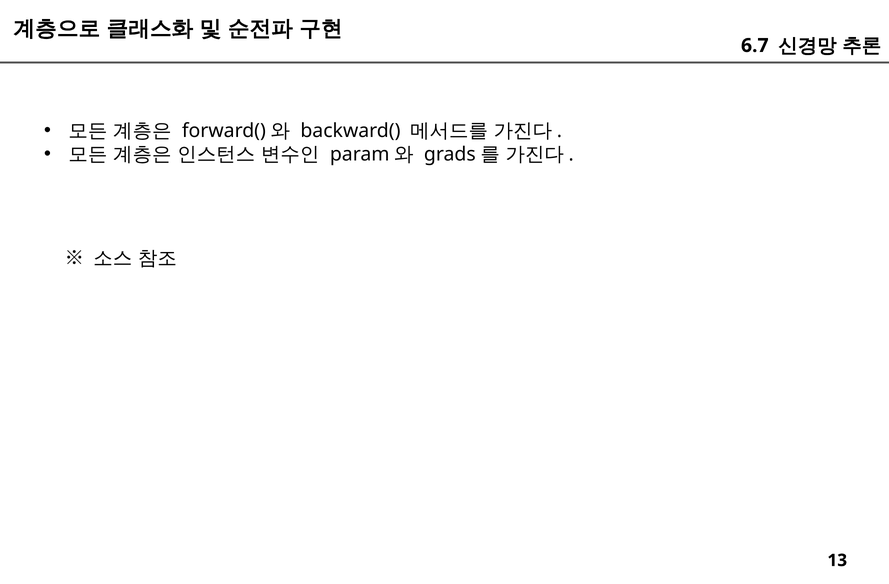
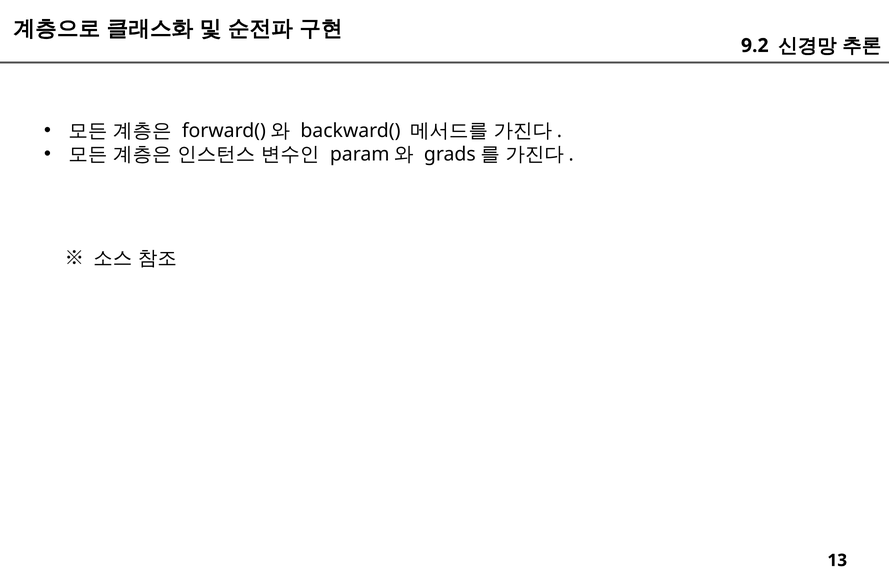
6.7: 6.7 -> 9.2
